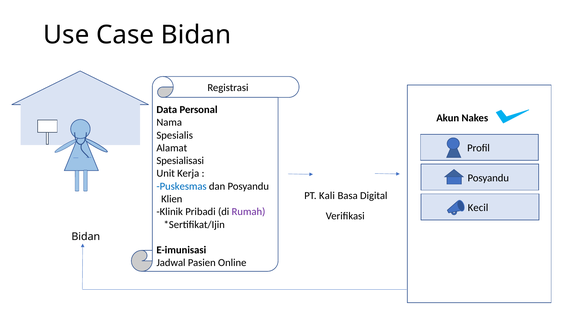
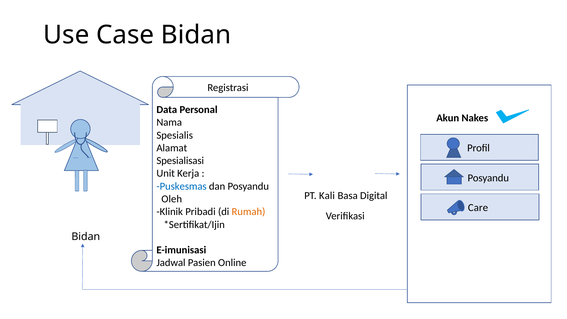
Klien: Klien -> Oleh
Kecil: Kecil -> Care
Rumah colour: purple -> orange
